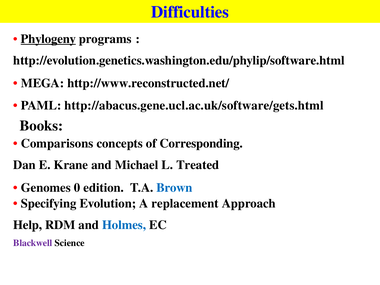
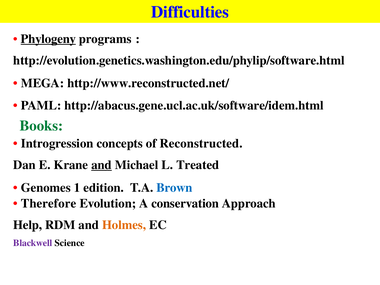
http://abacus.gene.ucl.ac.uk/software/gets.html: http://abacus.gene.ucl.ac.uk/software/gets.html -> http://abacus.gene.ucl.ac.uk/software/idem.html
Books colour: black -> green
Comparisons: Comparisons -> Introgression
Corresponding: Corresponding -> Reconstructed
and at (102, 165) underline: none -> present
0: 0 -> 1
Specifying: Specifying -> Therefore
replacement: replacement -> conservation
Holmes colour: blue -> orange
